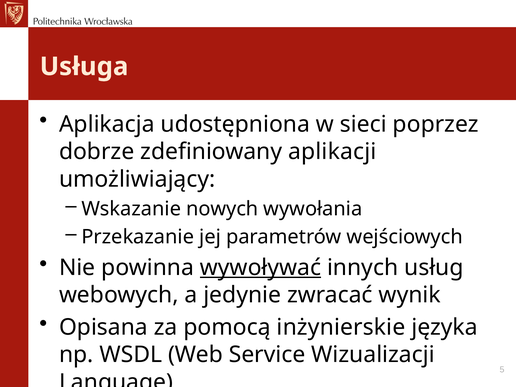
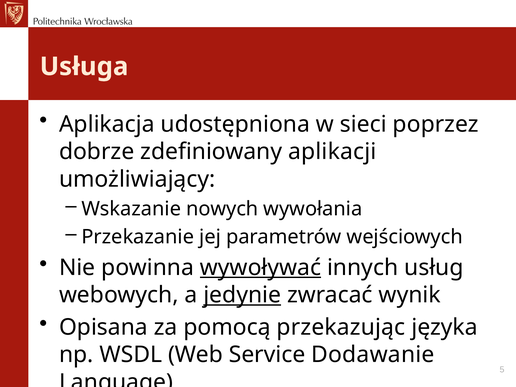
jedynie underline: none -> present
inżynierskie: inżynierskie -> przekazując
Wizualizacji: Wizualizacji -> Dodawanie
